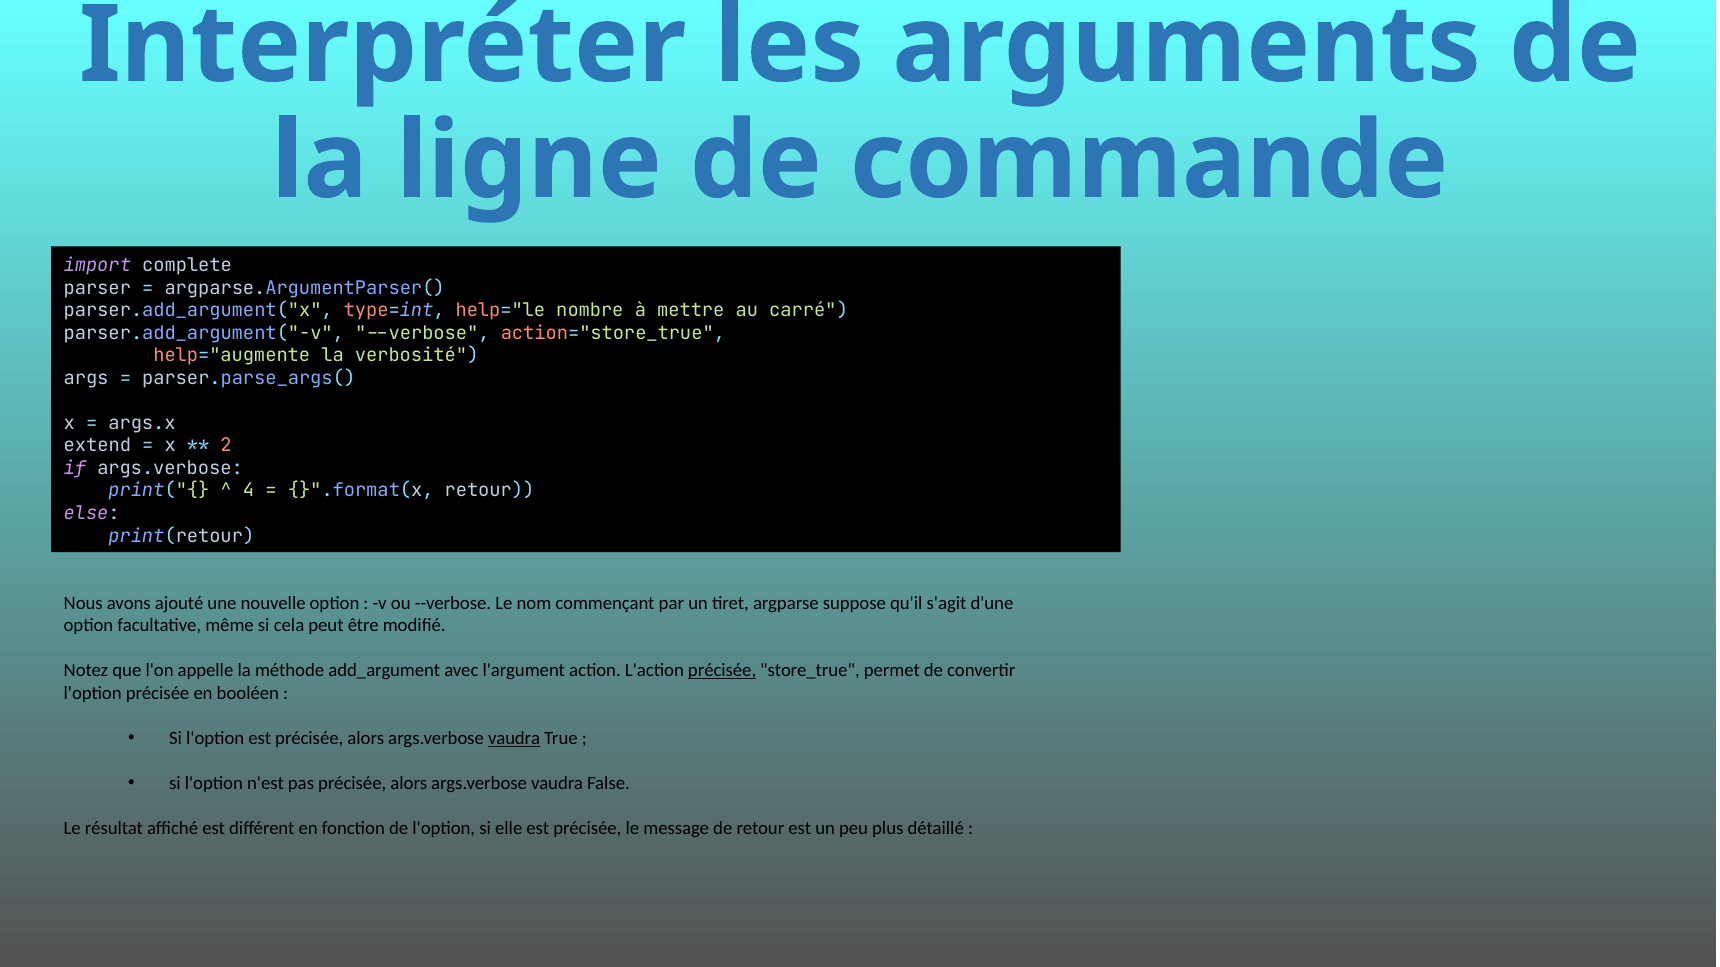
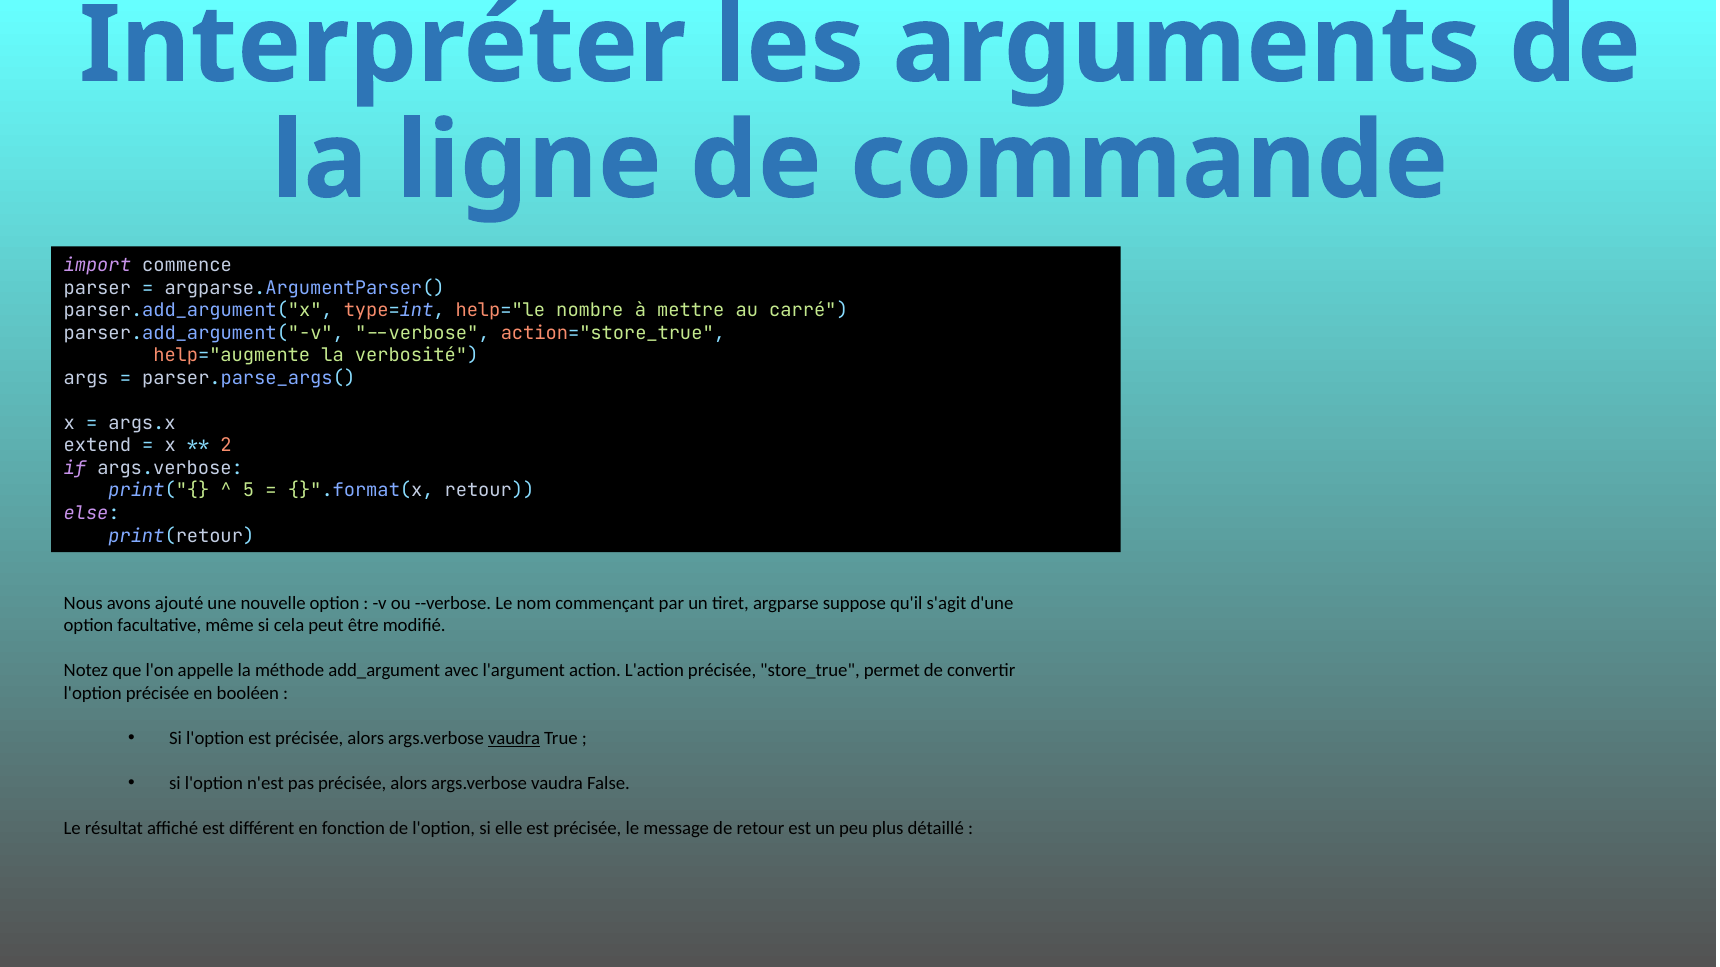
complete: complete -> commence
4: 4 -> 5
précisée at (722, 671) underline: present -> none
